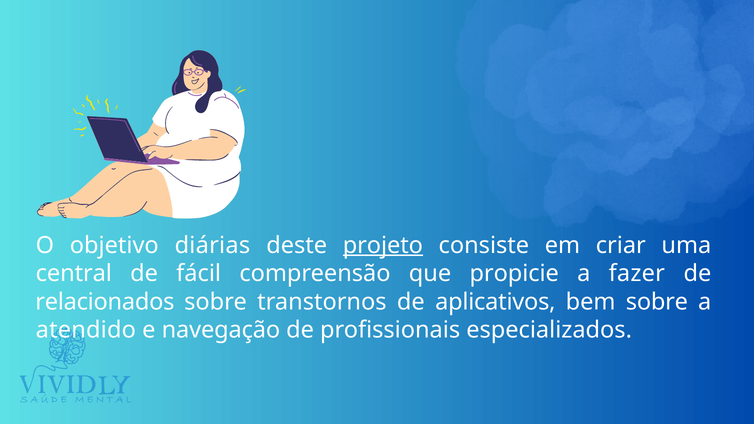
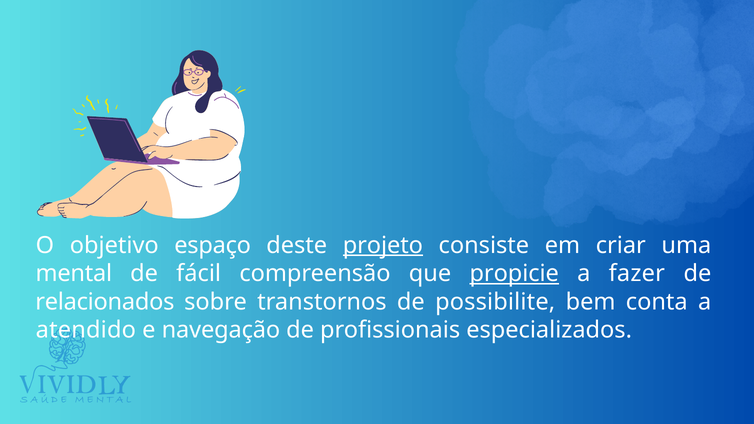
diárias: diárias -> espaço
central: central -> mental
propicie underline: none -> present
aplicativos: aplicativos -> possibilite
bem sobre: sobre -> conta
